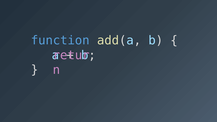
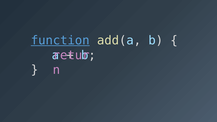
function underline: none -> present
